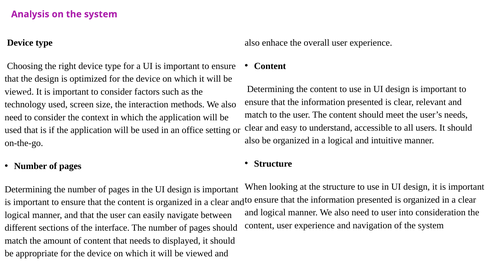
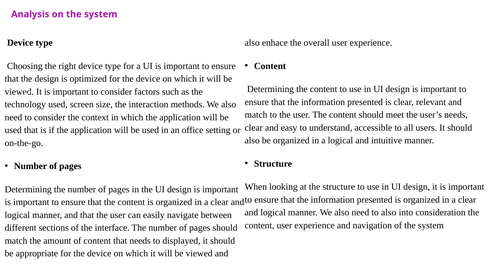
to user: user -> also
